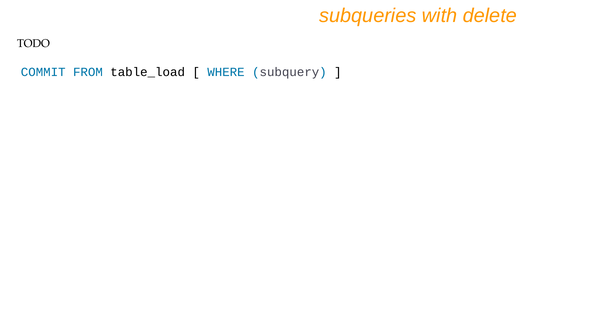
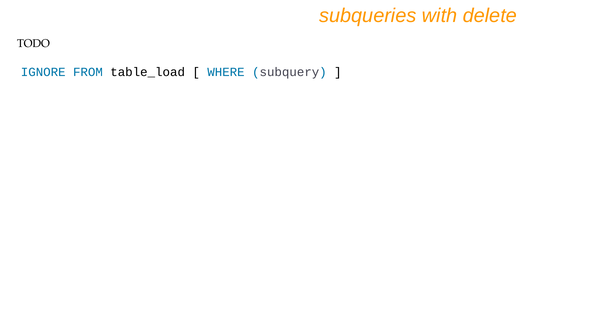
COMMIT: COMMIT -> IGNORE
